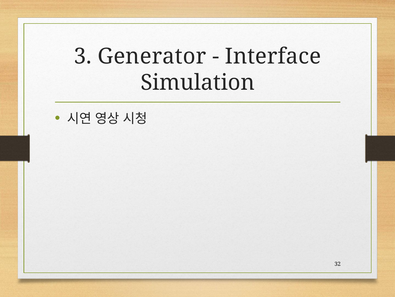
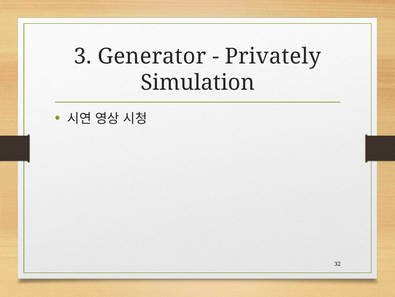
Interface: Interface -> Privately
